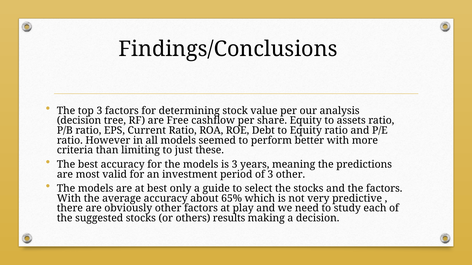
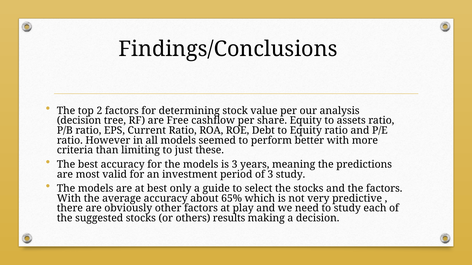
top 3: 3 -> 2
3 other: other -> study
